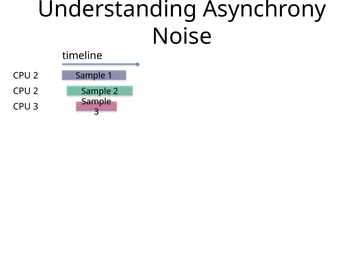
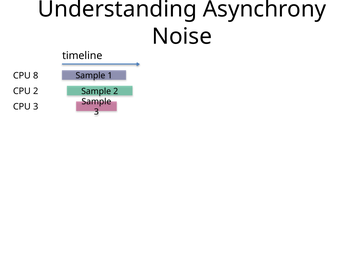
2 at (36, 75): 2 -> 8
